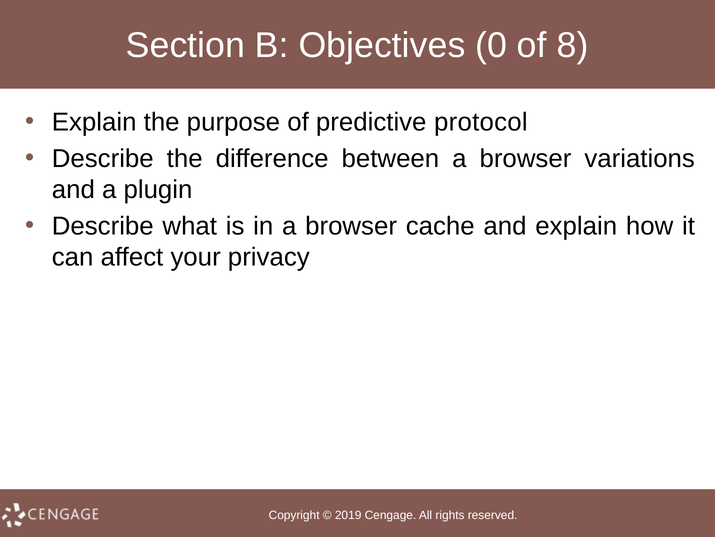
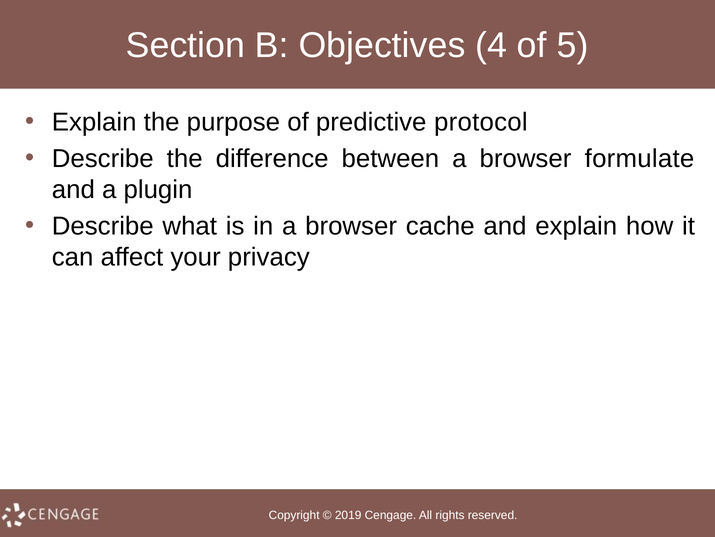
0: 0 -> 4
8: 8 -> 5
variations: variations -> formulate
